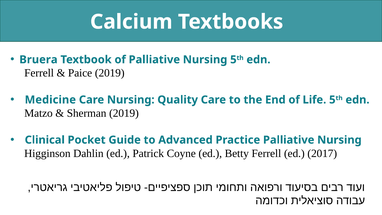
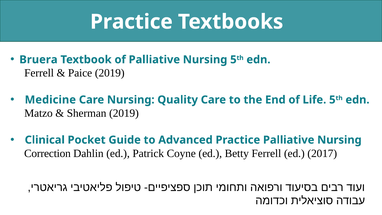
Calcium at (131, 22): Calcium -> Practice
Higginson: Higginson -> Correction
